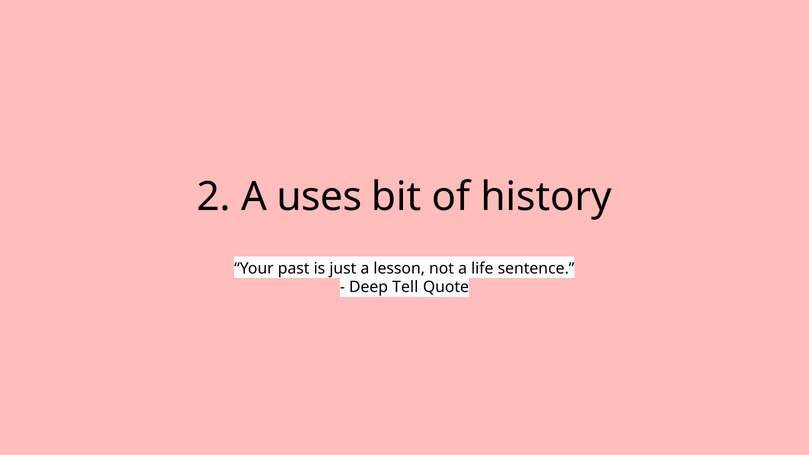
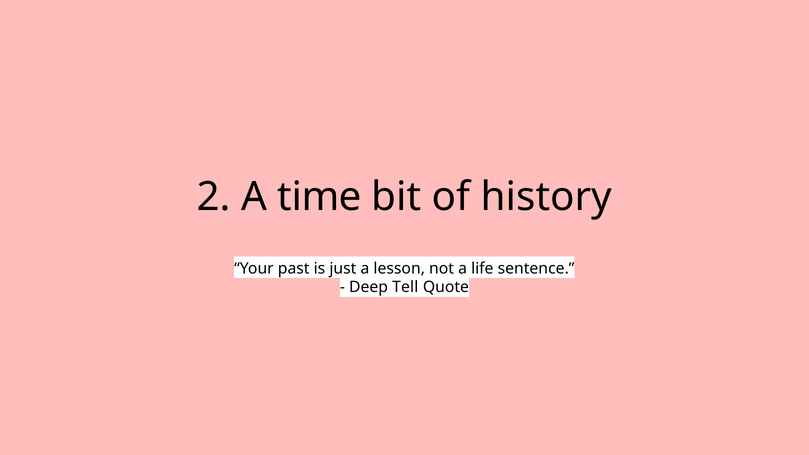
uses: uses -> time
